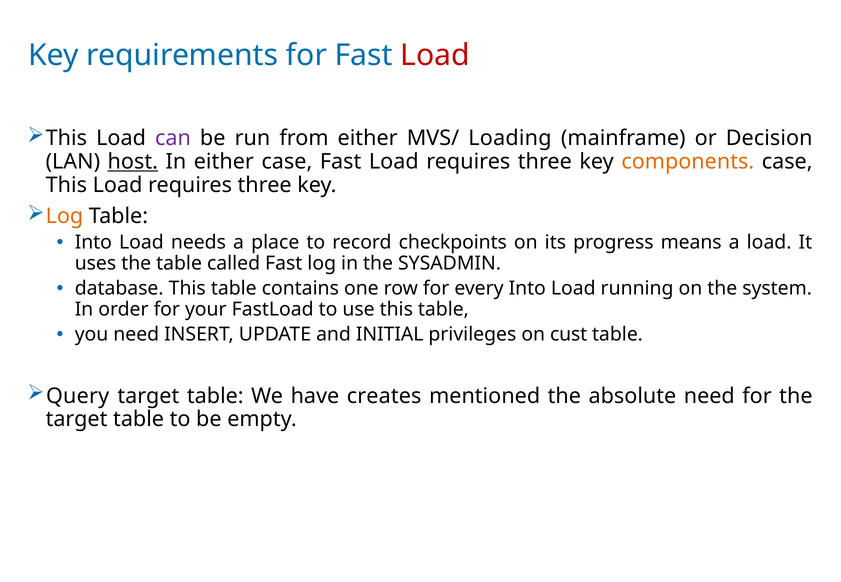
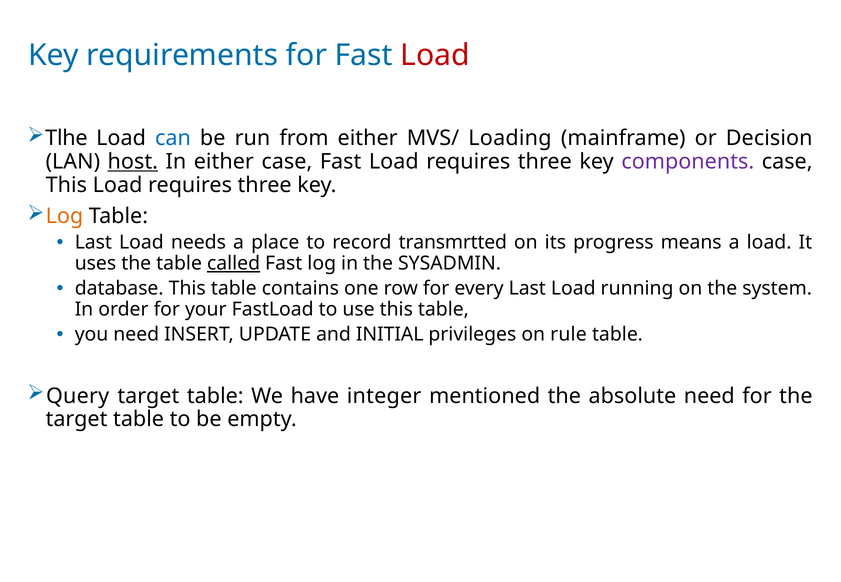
This at (66, 138): This -> Tlhe
can colour: purple -> blue
components colour: orange -> purple
Into at (93, 243): Into -> Last
checkpoints: checkpoints -> transmrtted
called underline: none -> present
every Into: Into -> Last
cust: cust -> rule
creates: creates -> integer
